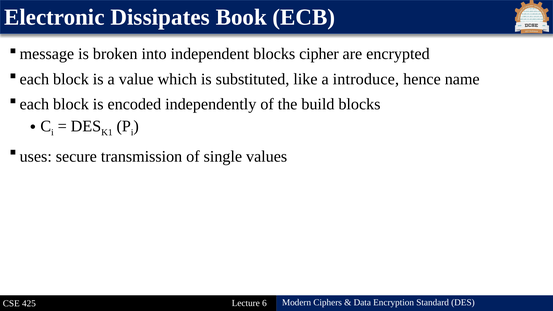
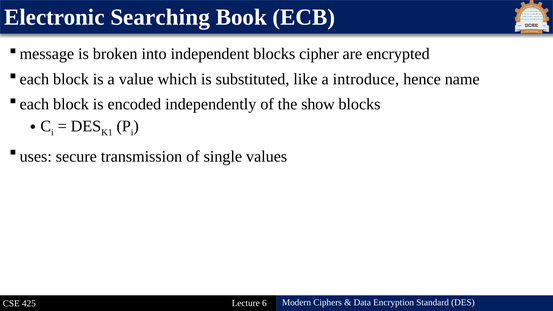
Dissipates: Dissipates -> Searching
build: build -> show
